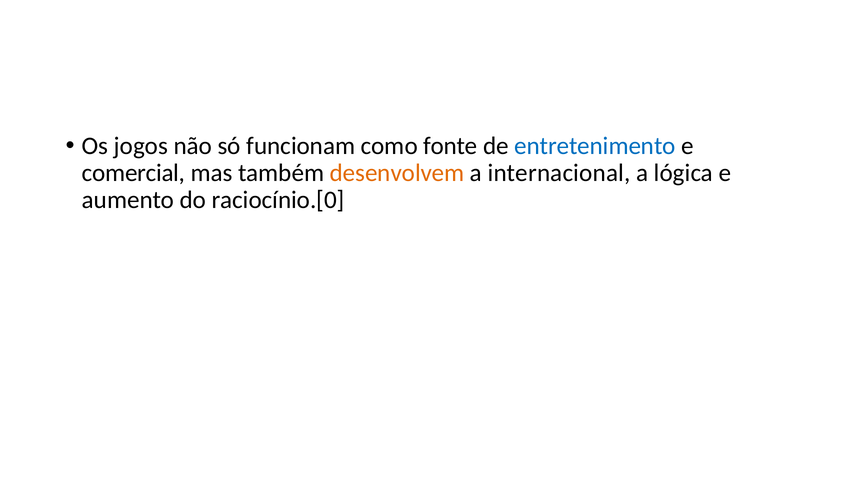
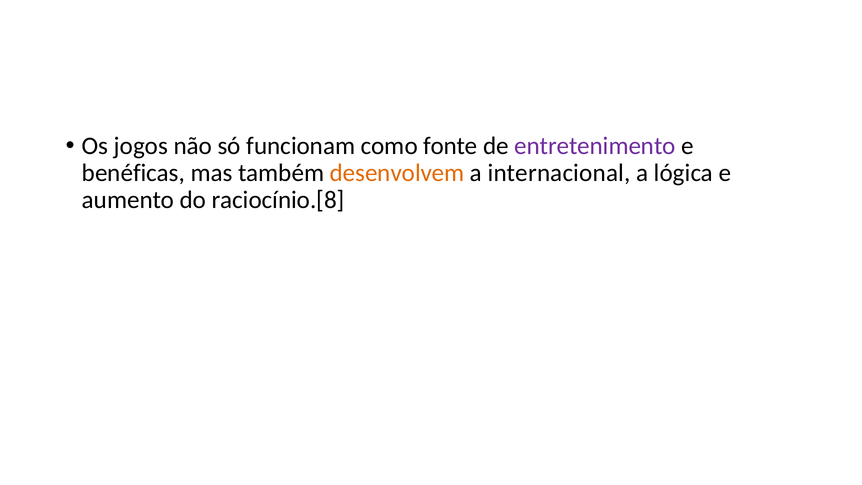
entretenimento colour: blue -> purple
comercial: comercial -> benéficas
raciocínio.[0: raciocínio.[0 -> raciocínio.[8
